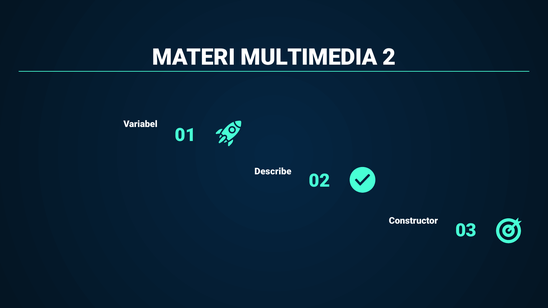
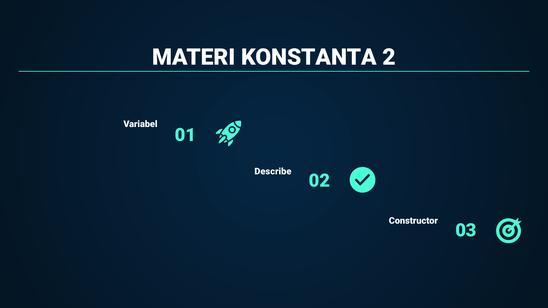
MULTIMEDIA: MULTIMEDIA -> KONSTANTA
